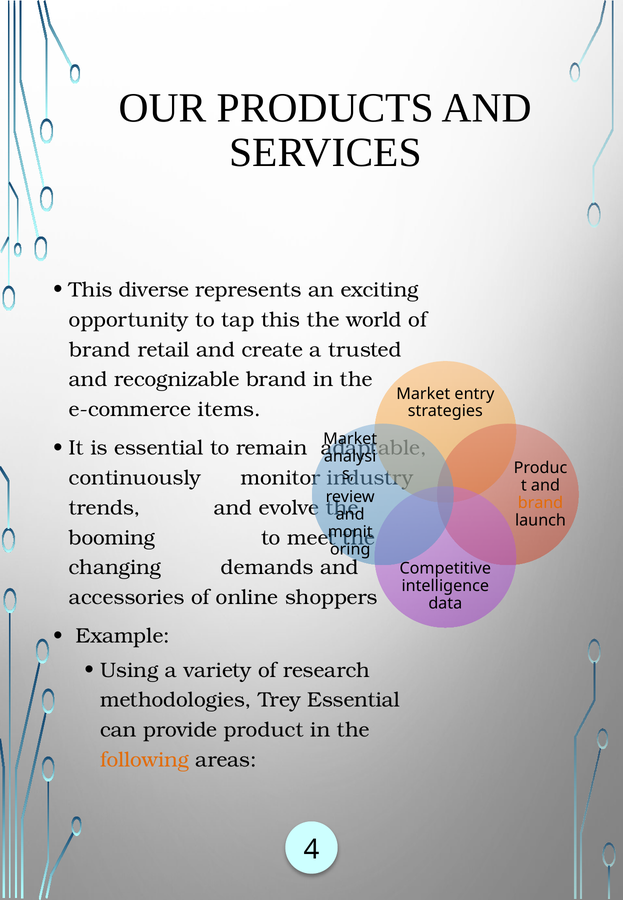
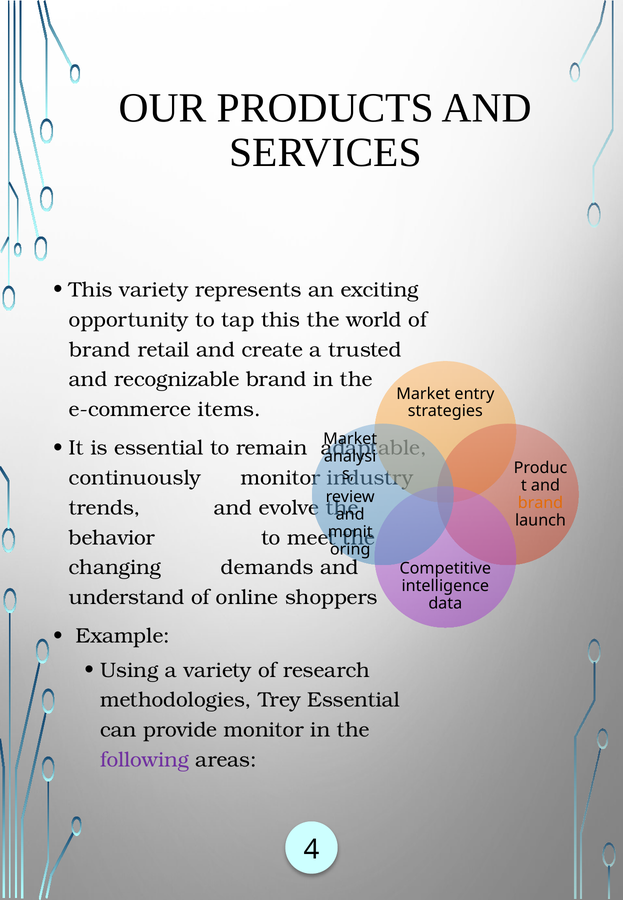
This diverse: diverse -> variety
booming: booming -> behavior
accessories: accessories -> understand
provide product: product -> monitor
following colour: orange -> purple
